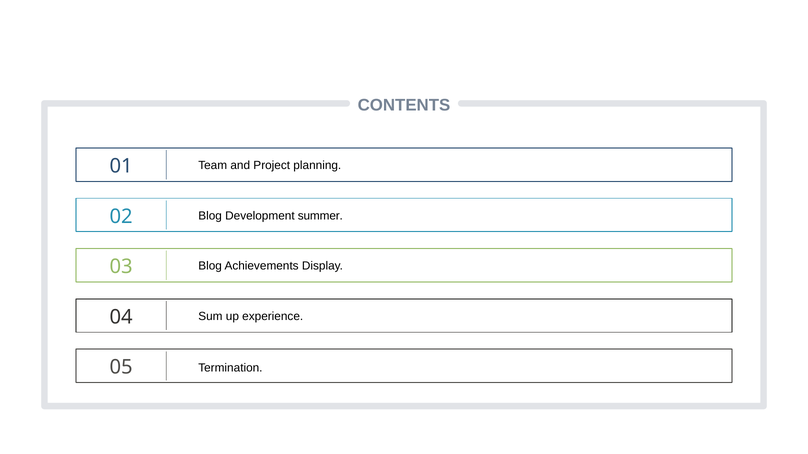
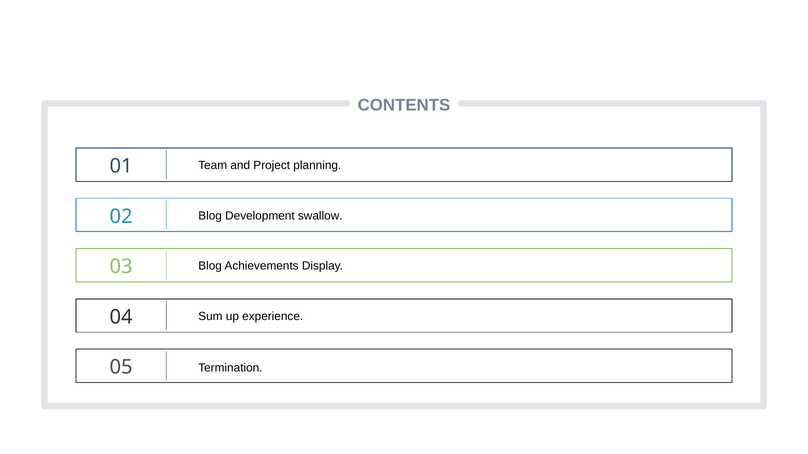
summer: summer -> swallow
